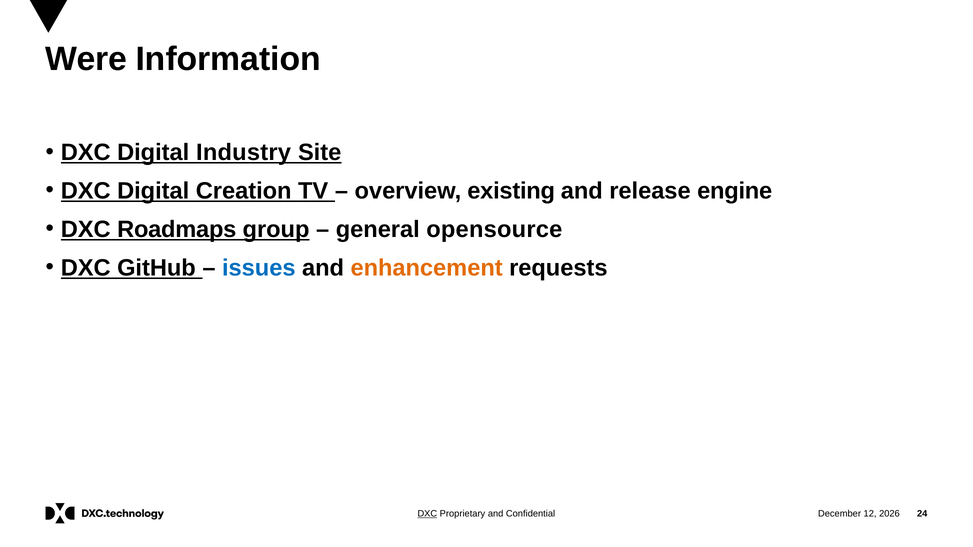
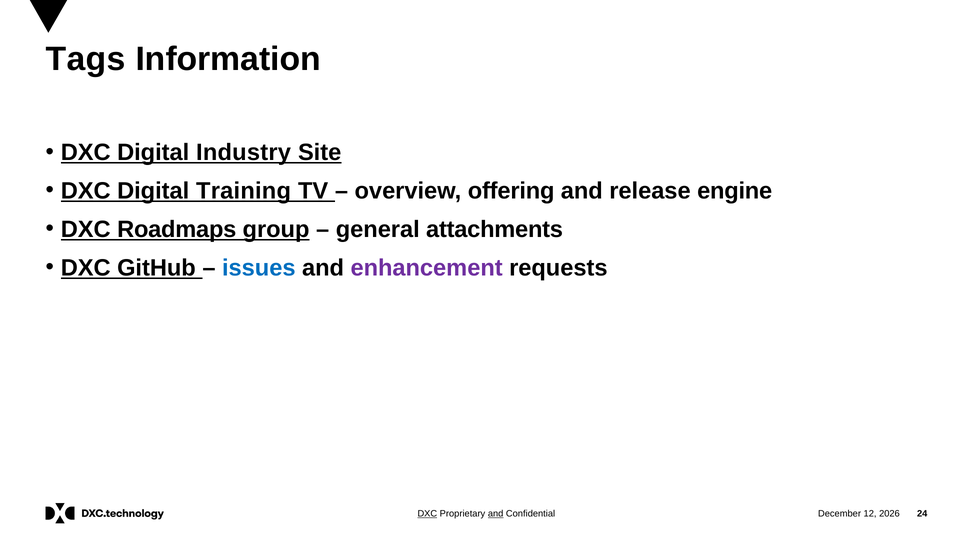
Were: Were -> Tags
Creation: Creation -> Training
existing: existing -> offering
opensource: opensource -> attachments
enhancement colour: orange -> purple
and at (496, 514) underline: none -> present
